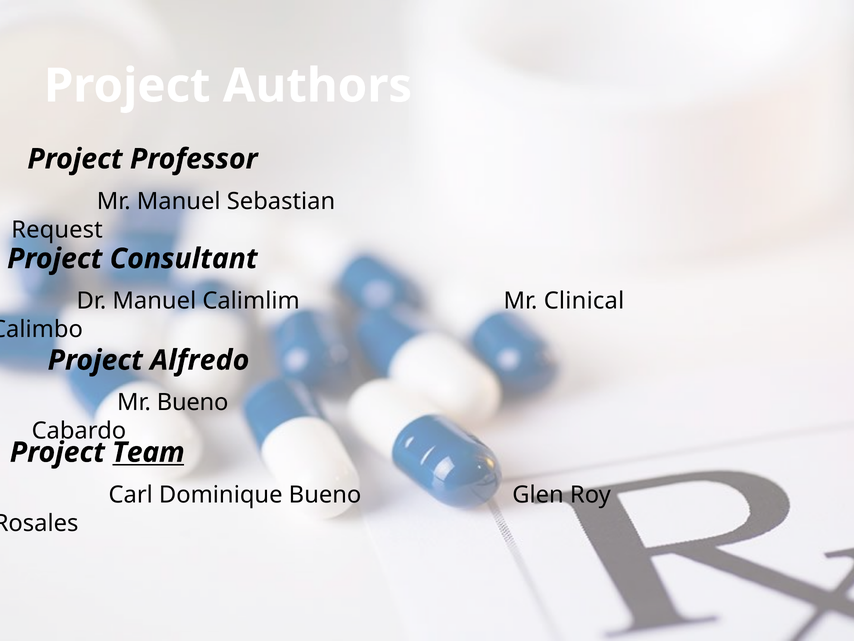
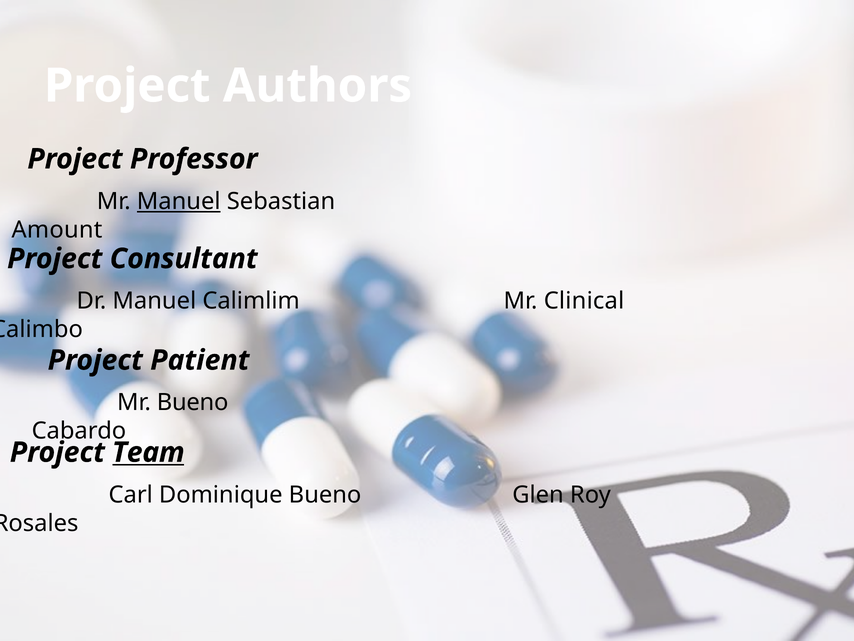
Manuel at (179, 201) underline: none -> present
Request: Request -> Amount
Alfredo: Alfredo -> Patient
